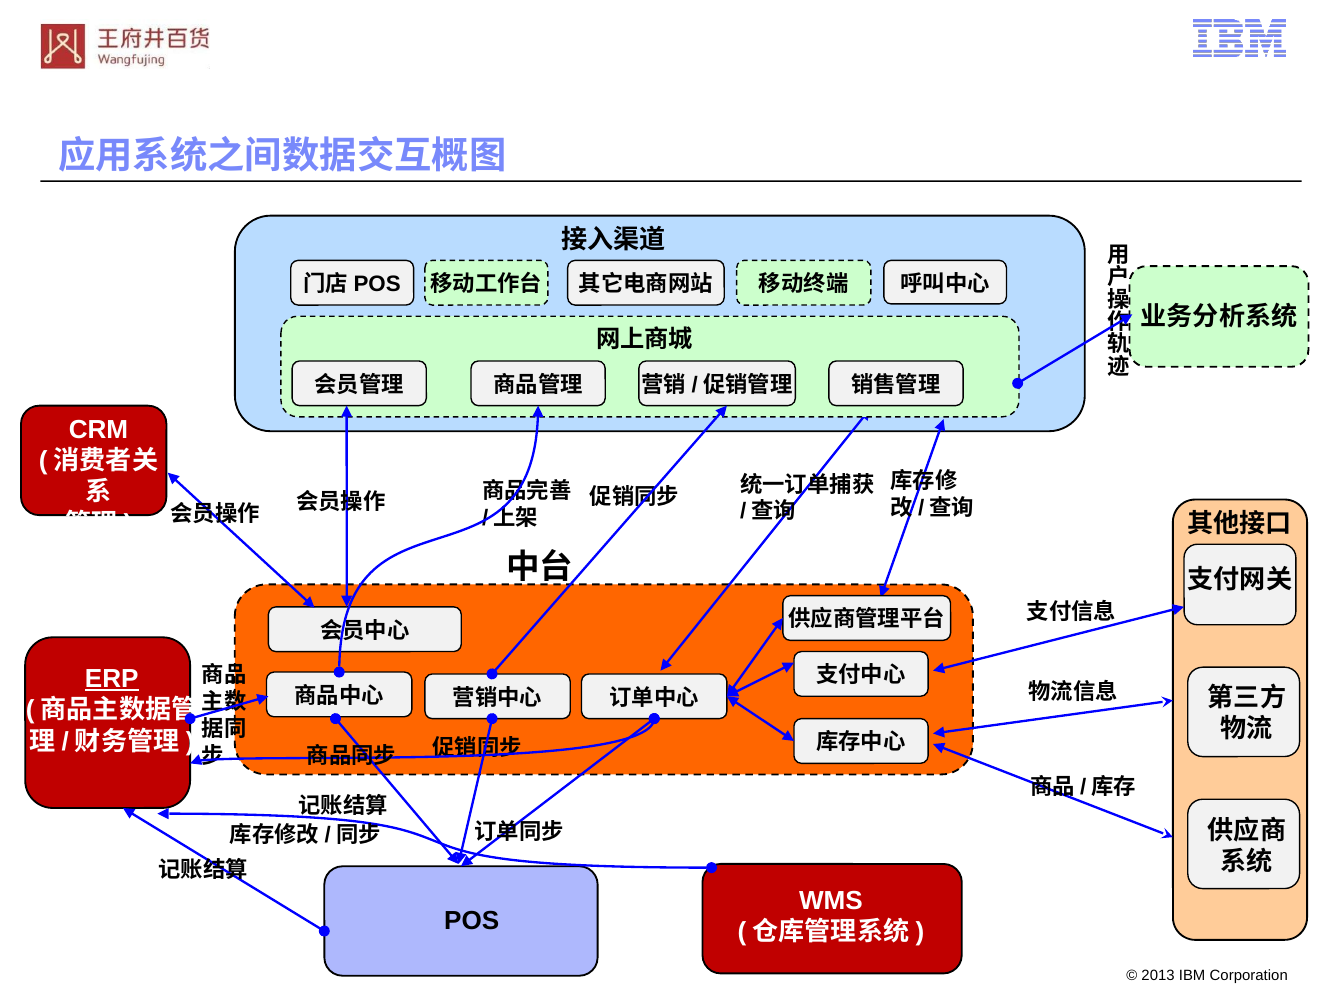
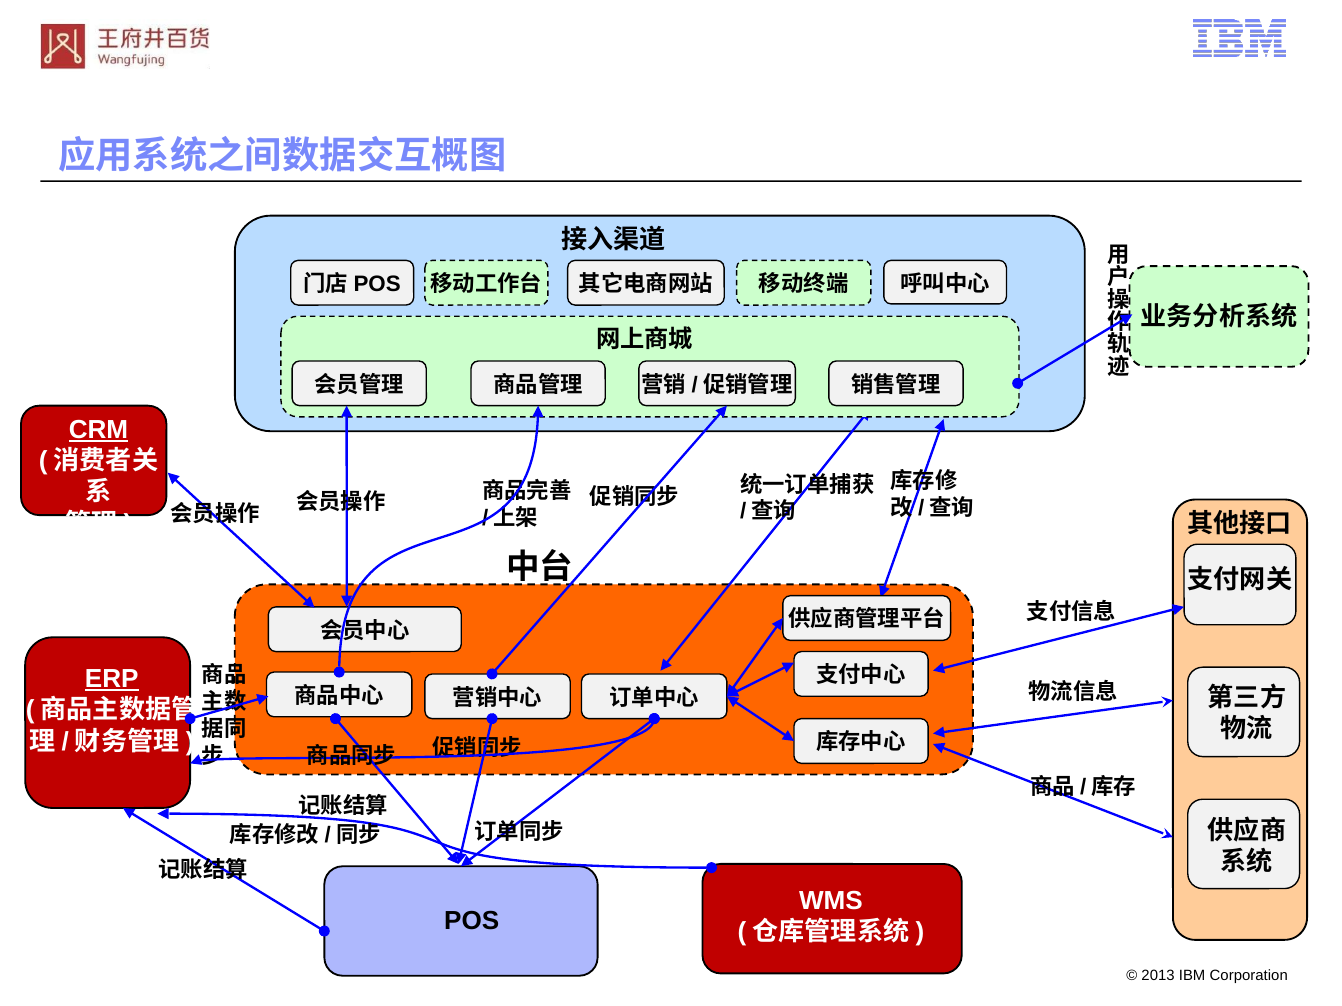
CRM underline: none -> present
